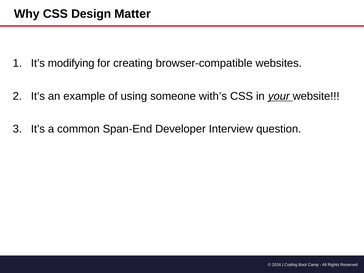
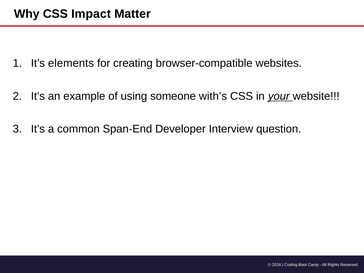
Design: Design -> Impact
modifying: modifying -> elements
